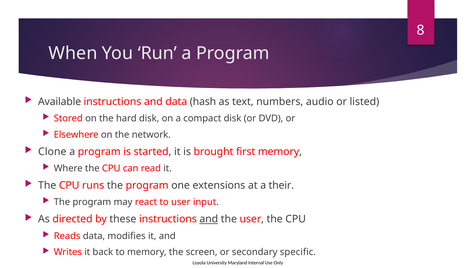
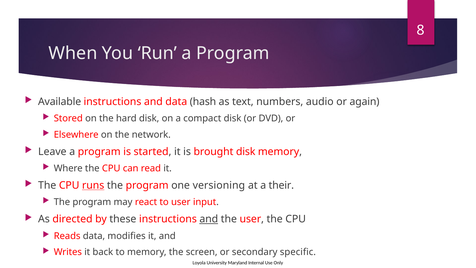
listed: listed -> again
Clone: Clone -> Leave
brought first: first -> disk
runs underline: none -> present
extensions: extensions -> versioning
